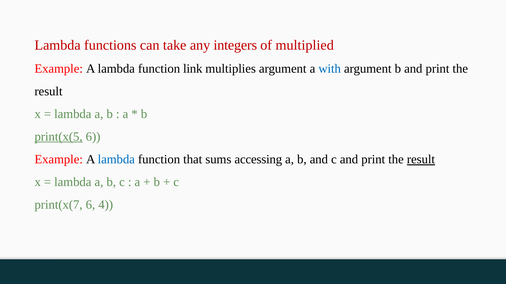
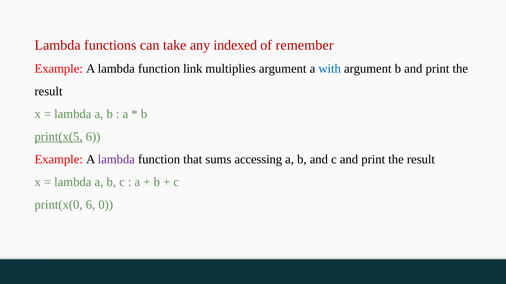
integers: integers -> indexed
multiplied: multiplied -> remember
lambda at (116, 160) colour: blue -> purple
result at (421, 160) underline: present -> none
print(x(7: print(x(7 -> print(x(0
4: 4 -> 0
